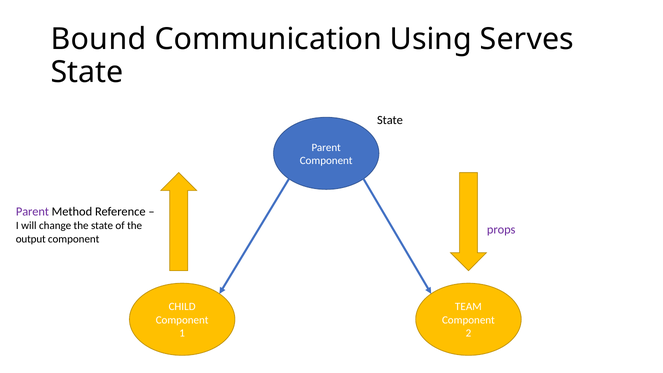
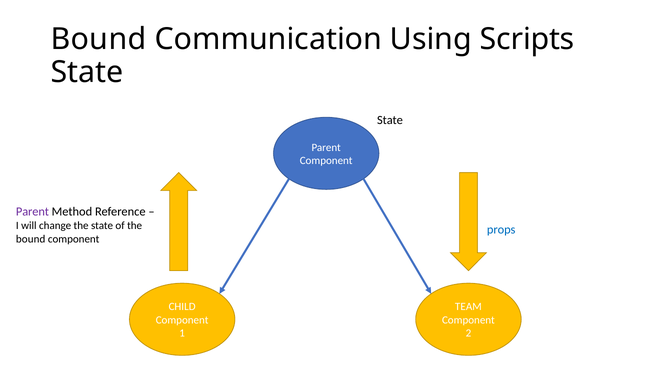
Serves: Serves -> Scripts
props colour: purple -> blue
output at (31, 239): output -> bound
